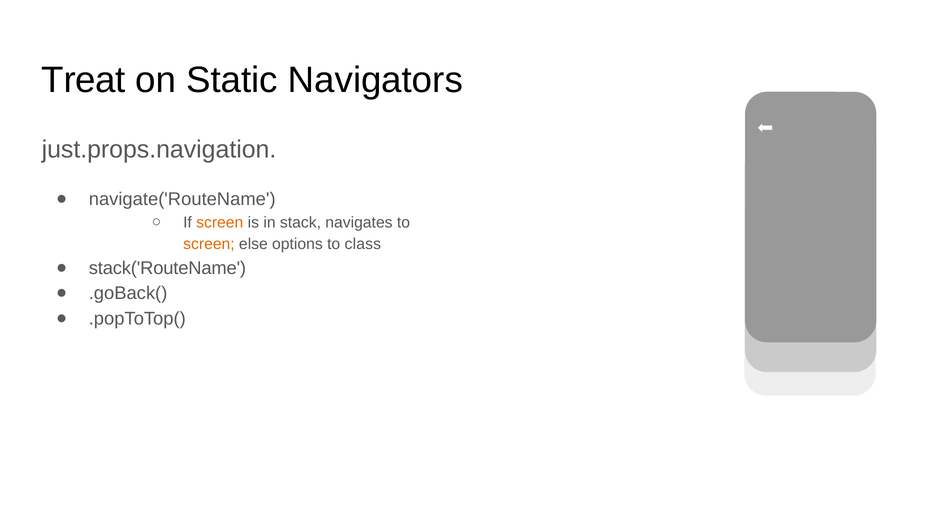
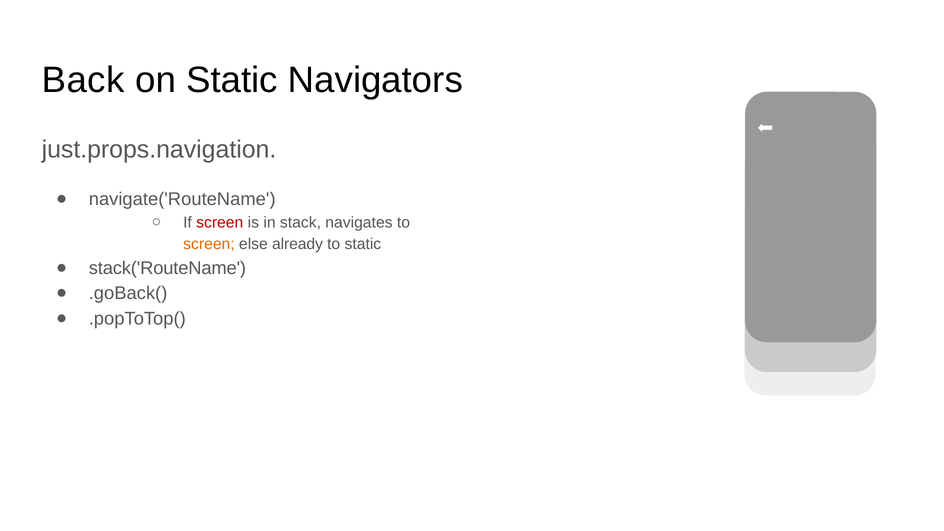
Treat: Treat -> Back
screen at (220, 222) colour: orange -> red
options: options -> already
to class: class -> static
